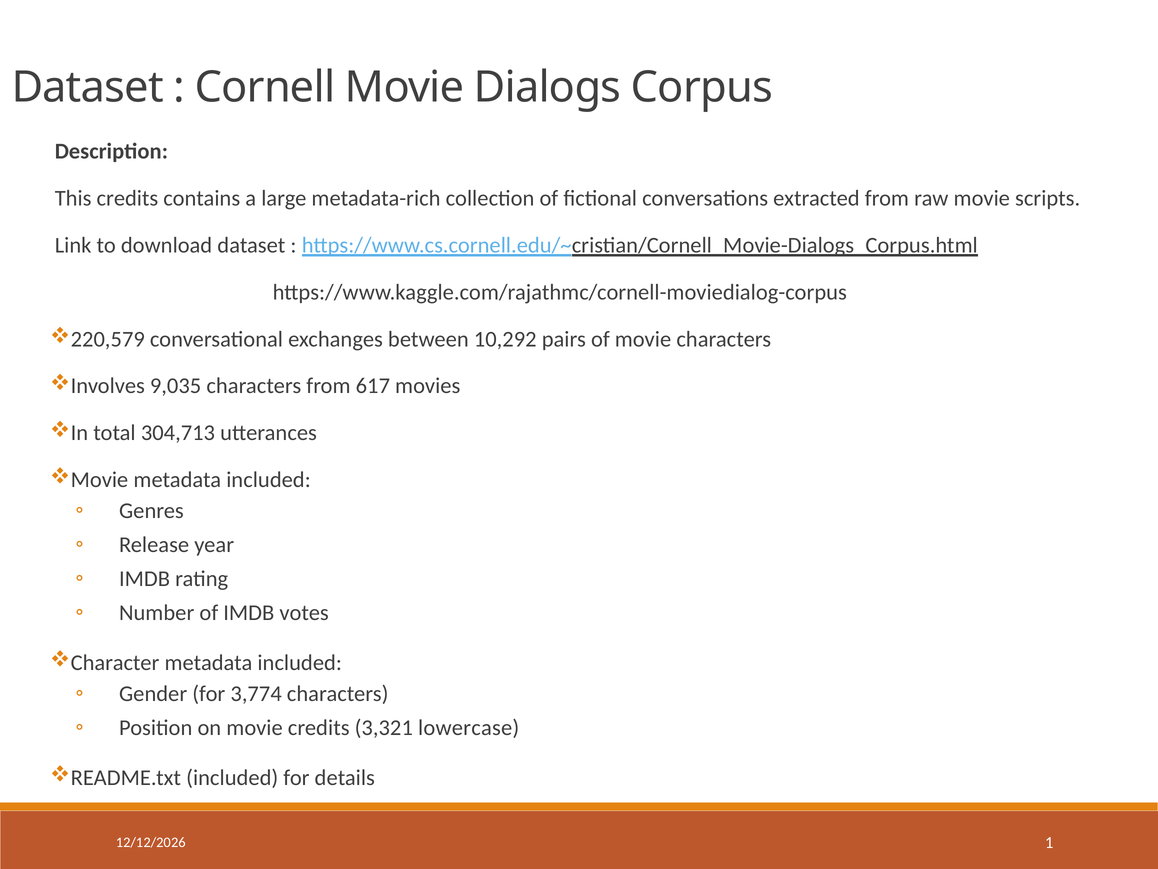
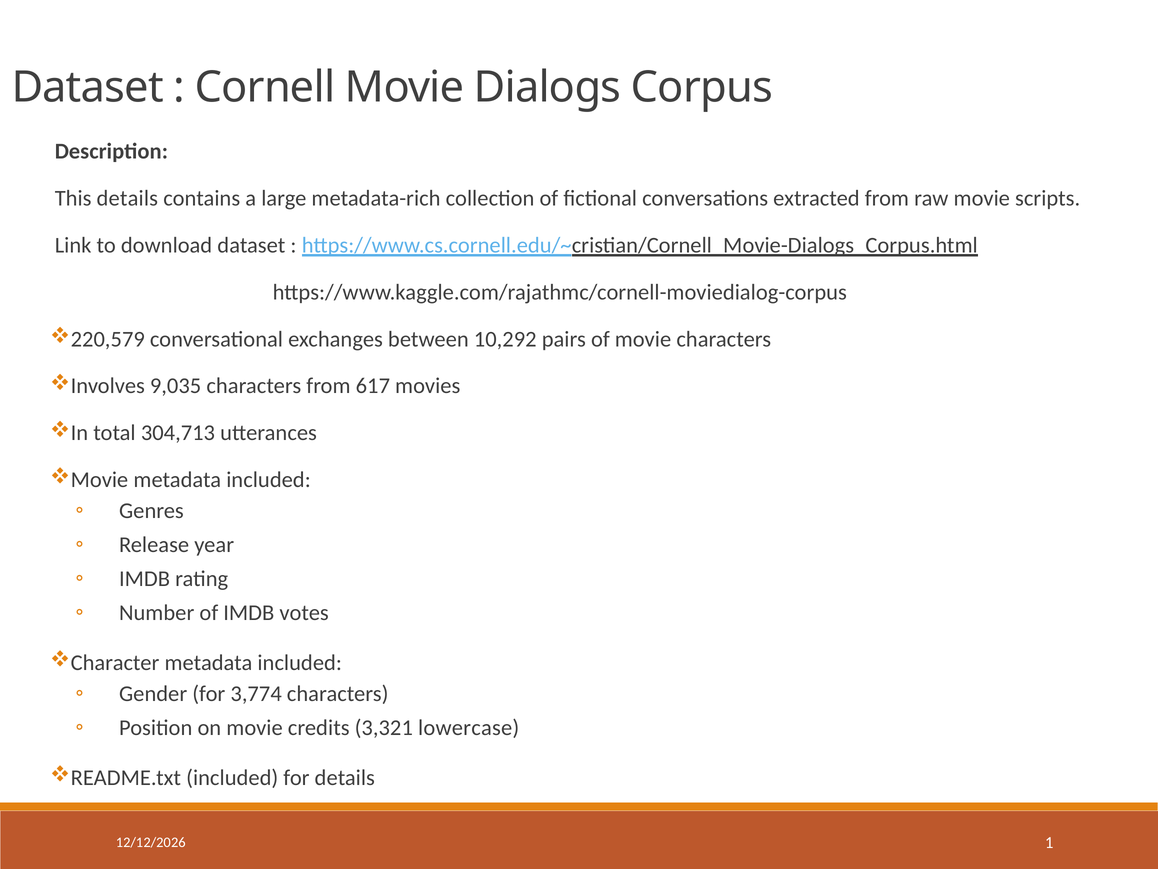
This credits: credits -> details
